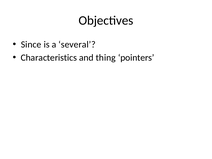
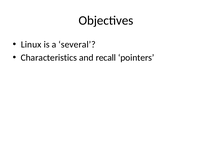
Since: Since -> Linux
thing: thing -> recall
